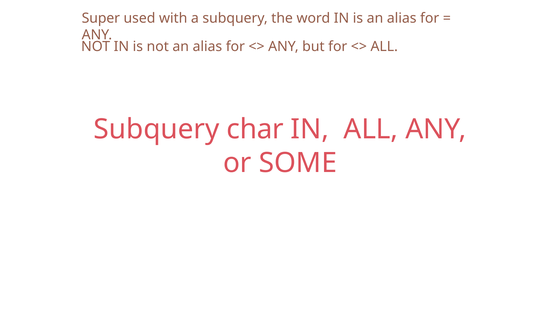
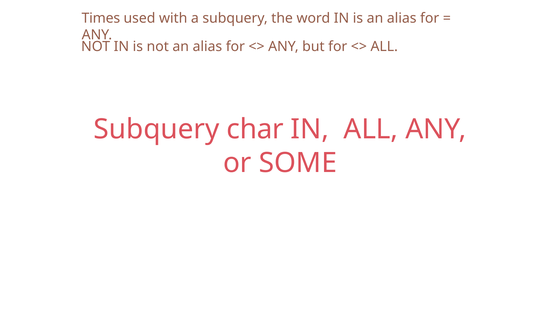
Super: Super -> Times
